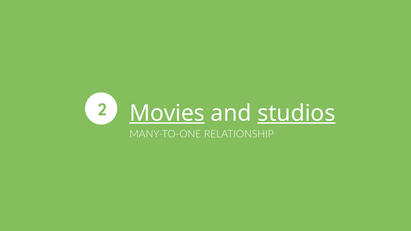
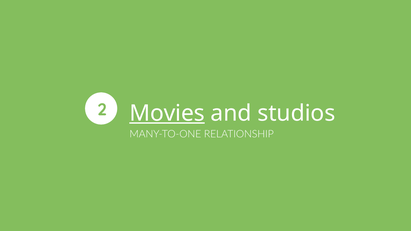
studios underline: present -> none
